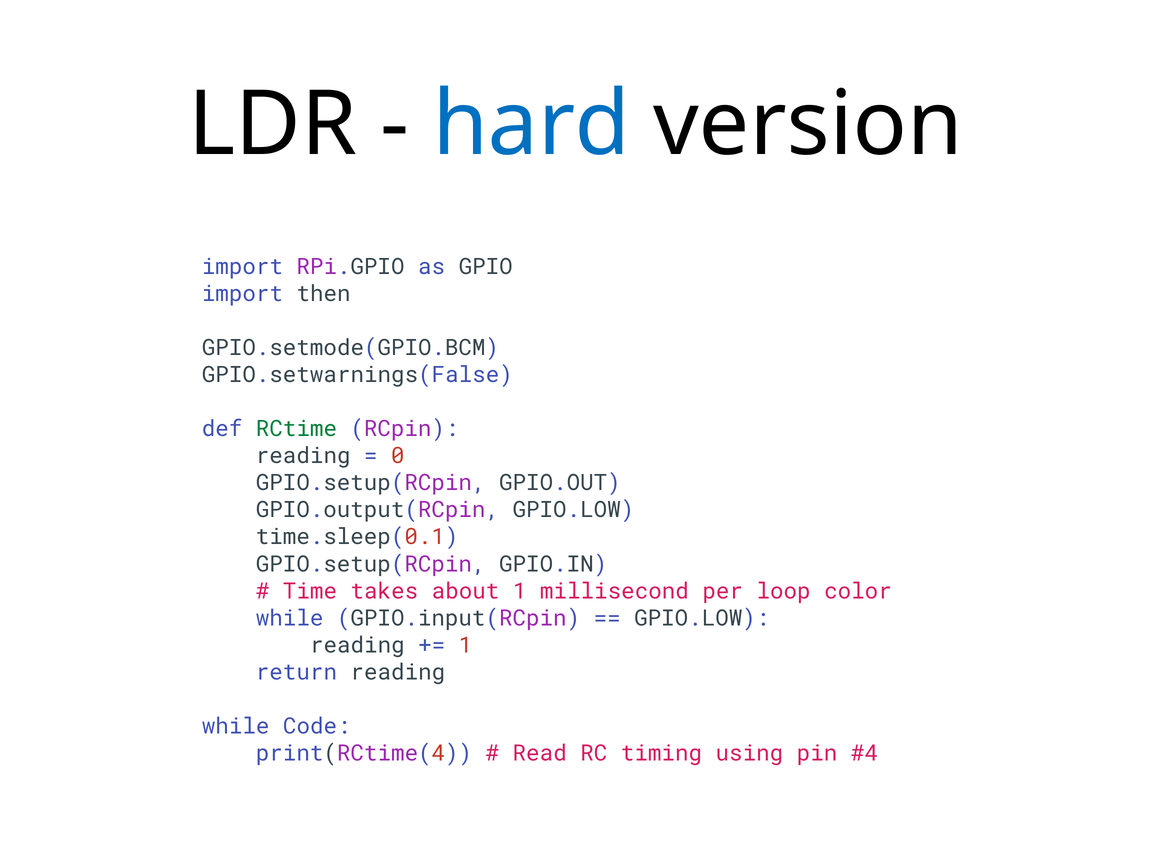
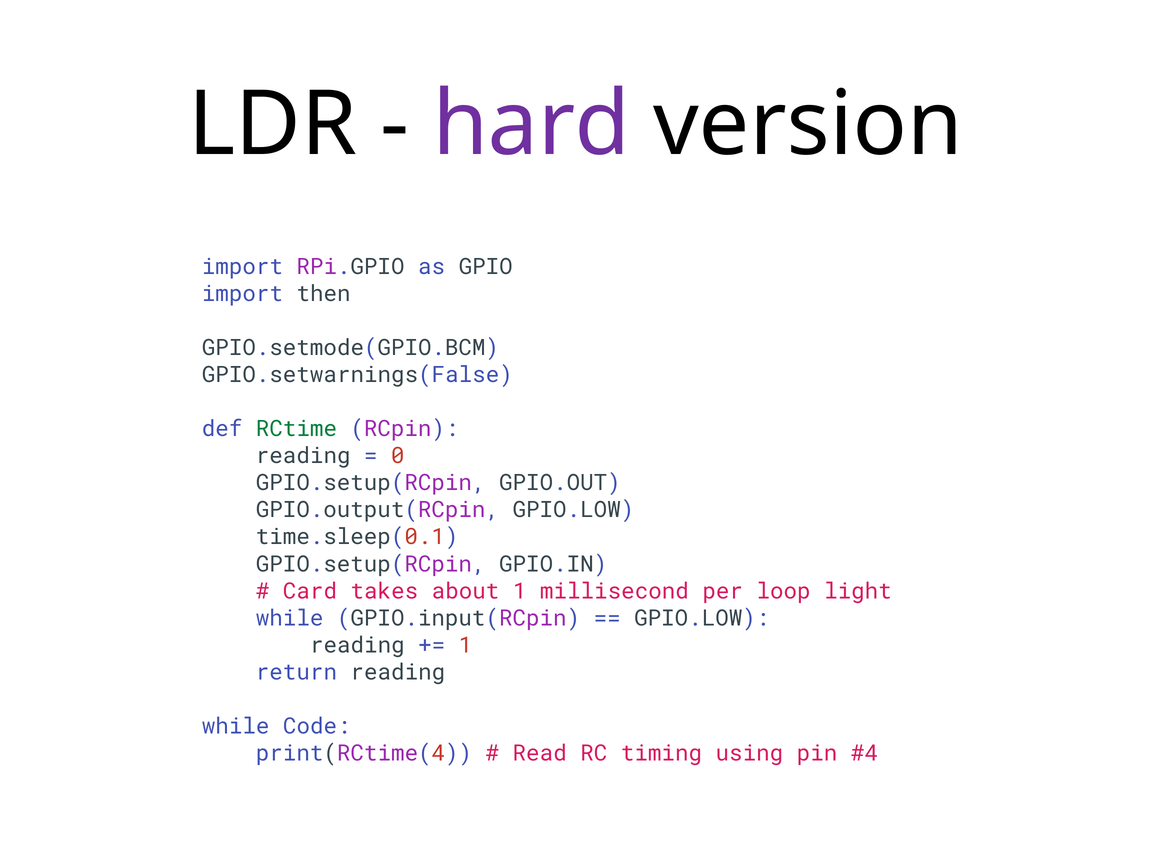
hard colour: blue -> purple
Time: Time -> Card
color: color -> light
